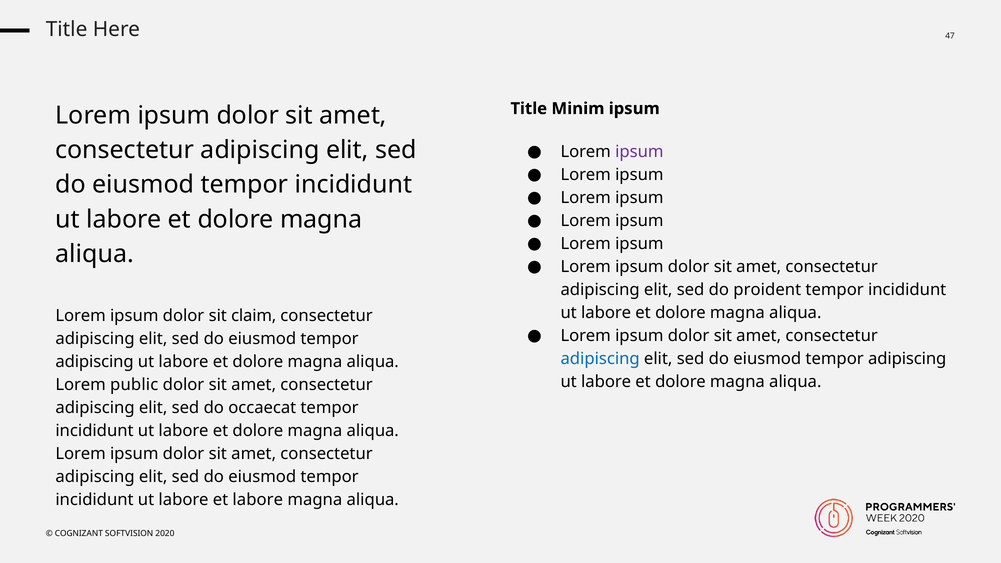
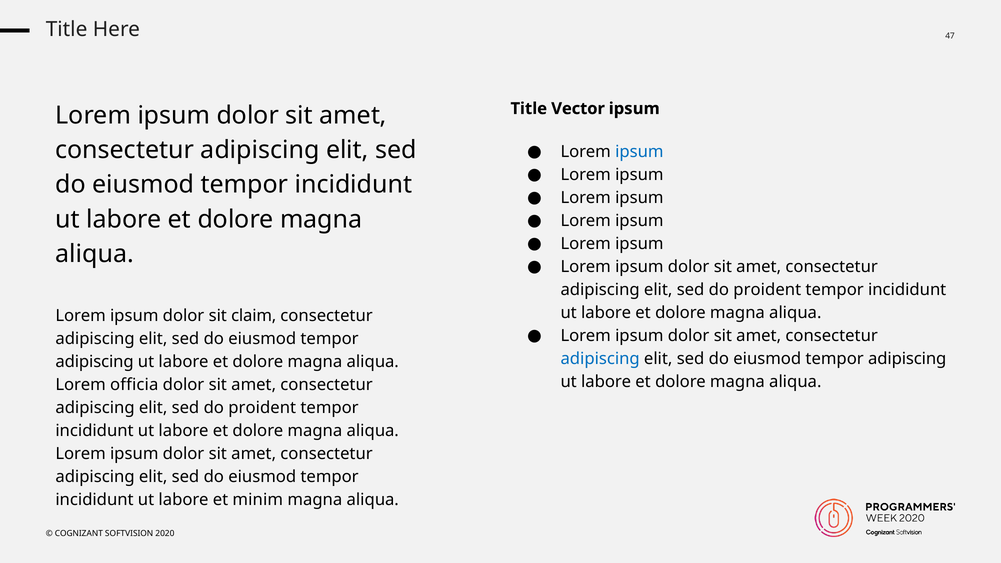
Minim: Minim -> Vector
ipsum at (639, 152) colour: purple -> blue
public: public -> officia
occaecat at (262, 408): occaecat -> proident
et labore: labore -> minim
